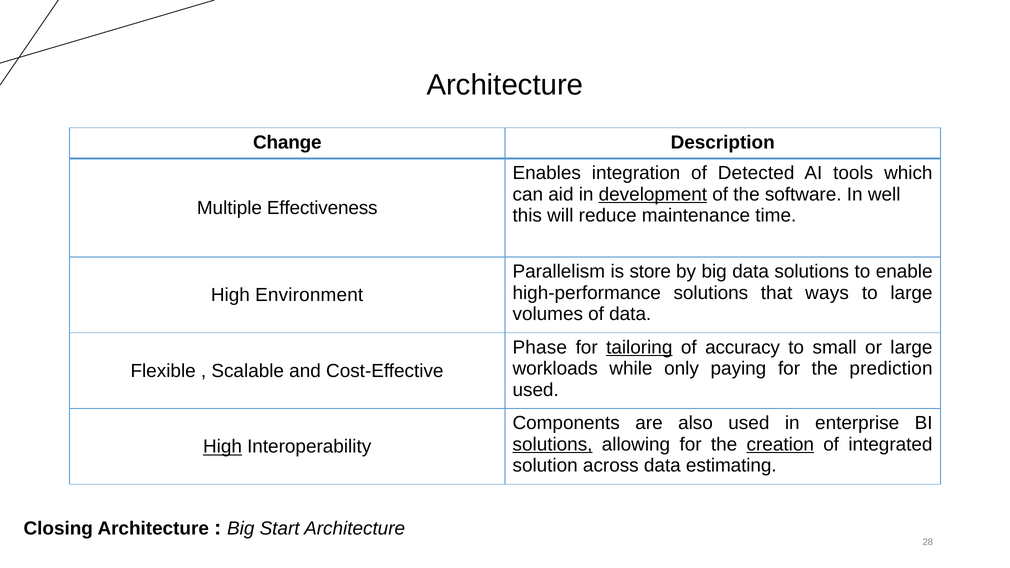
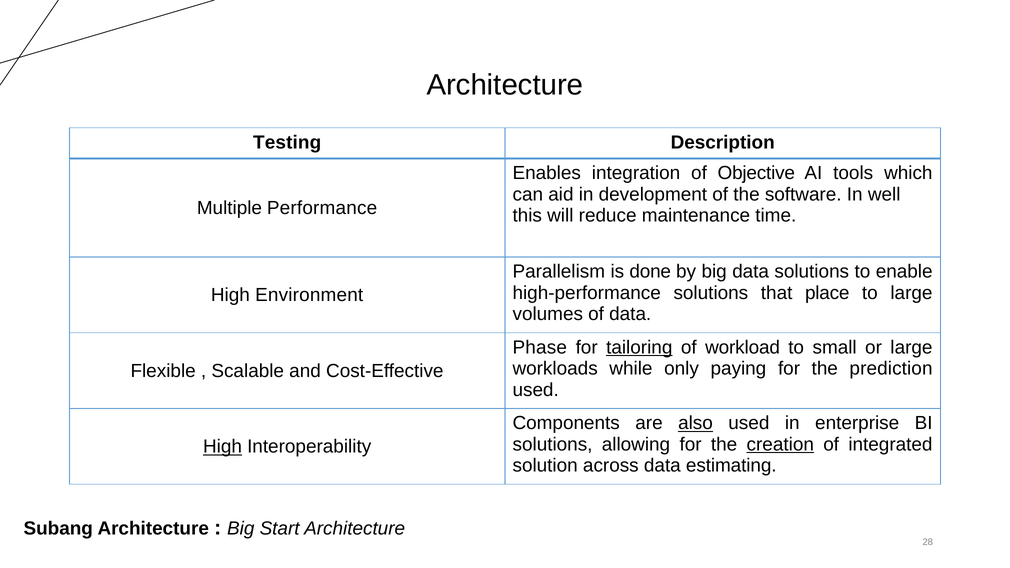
Change: Change -> Testing
Detected: Detected -> Objective
development underline: present -> none
Effectiveness: Effectiveness -> Performance
store: store -> done
ways: ways -> place
accuracy: accuracy -> workload
also underline: none -> present
solutions at (553, 444) underline: present -> none
Closing: Closing -> Subang
